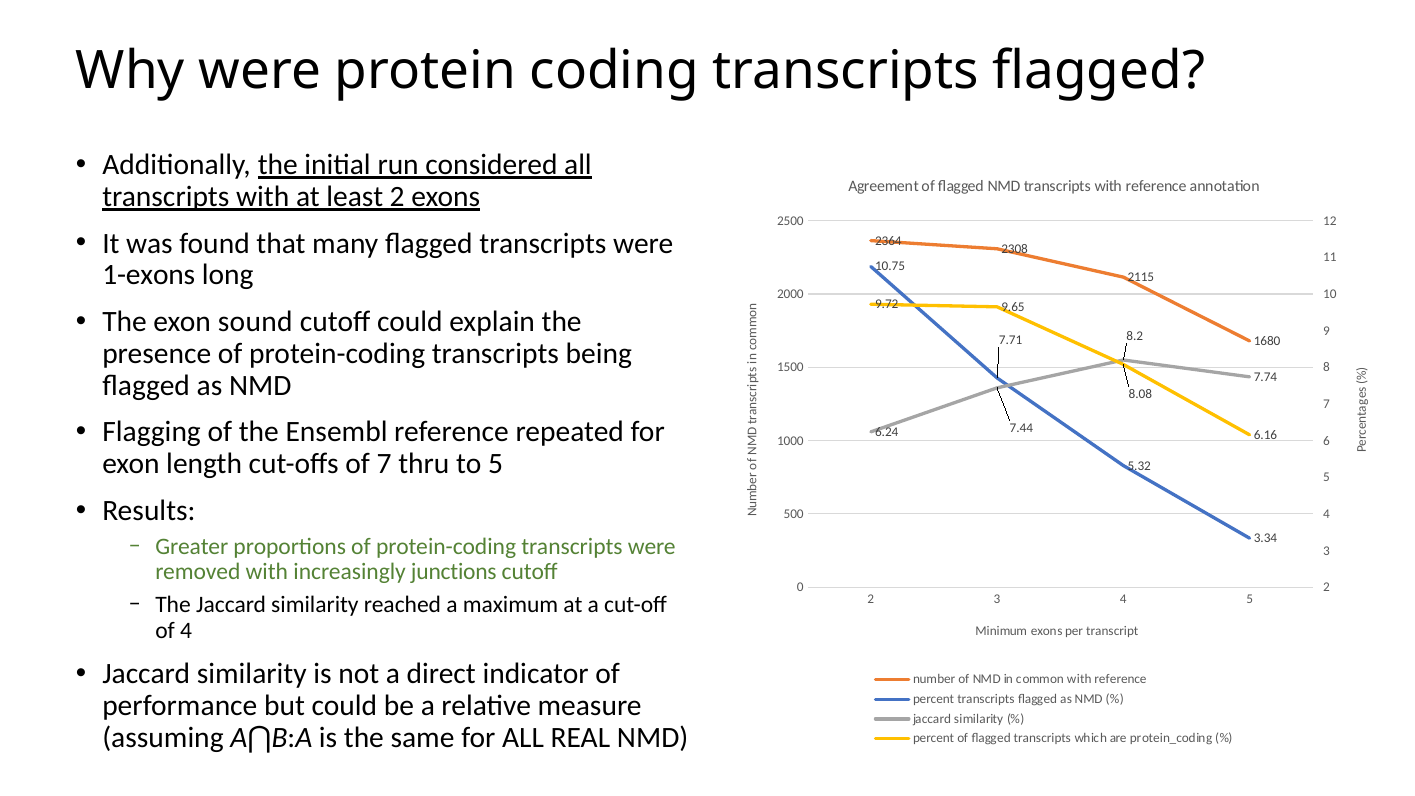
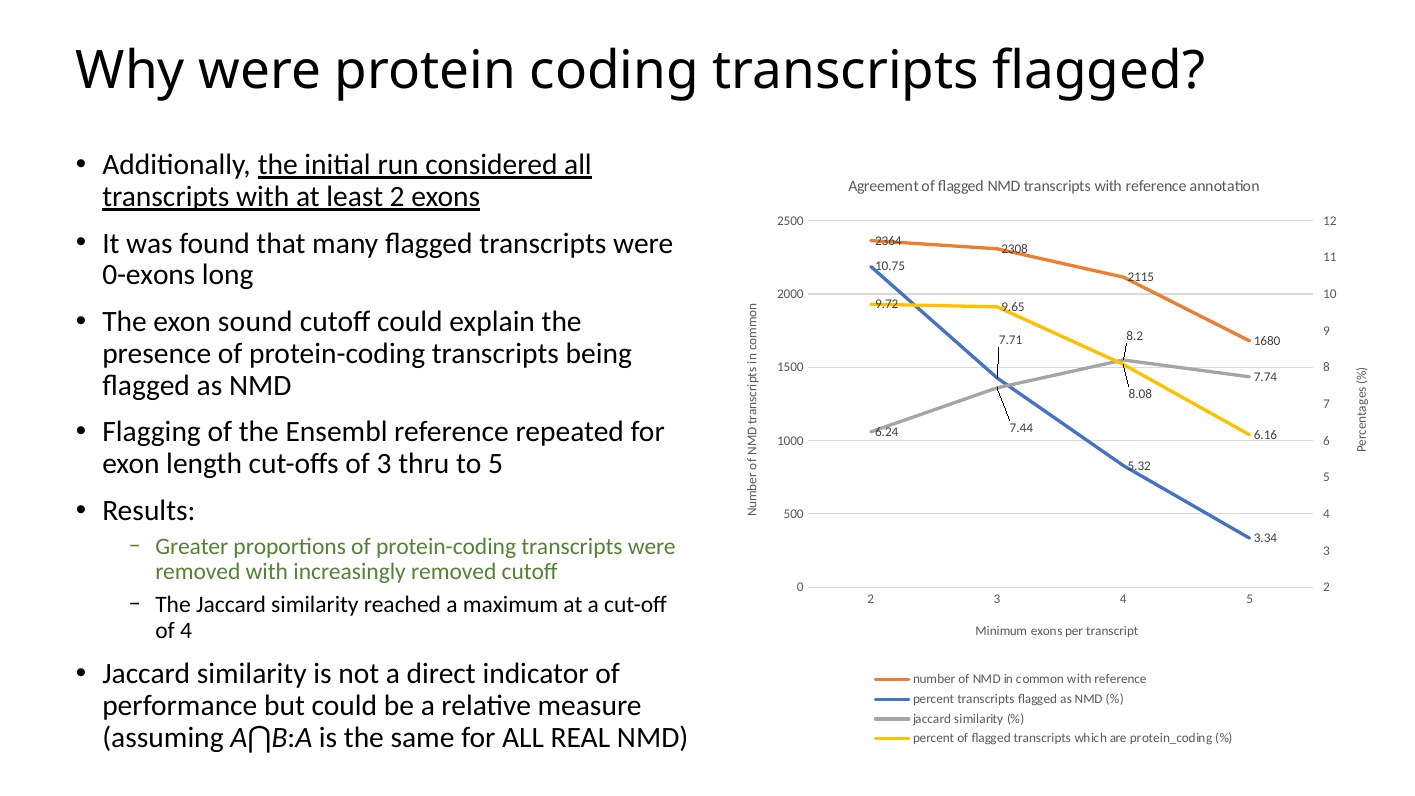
1-exons: 1-exons -> 0-exons
of 7: 7 -> 3
increasingly junctions: junctions -> removed
